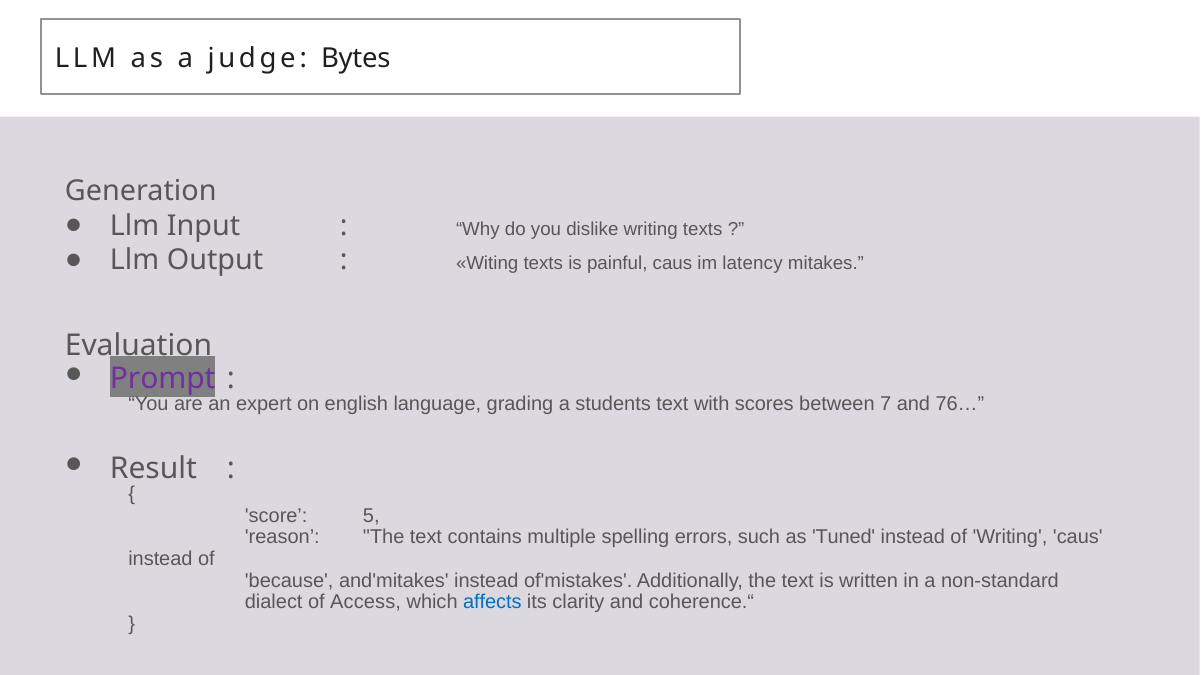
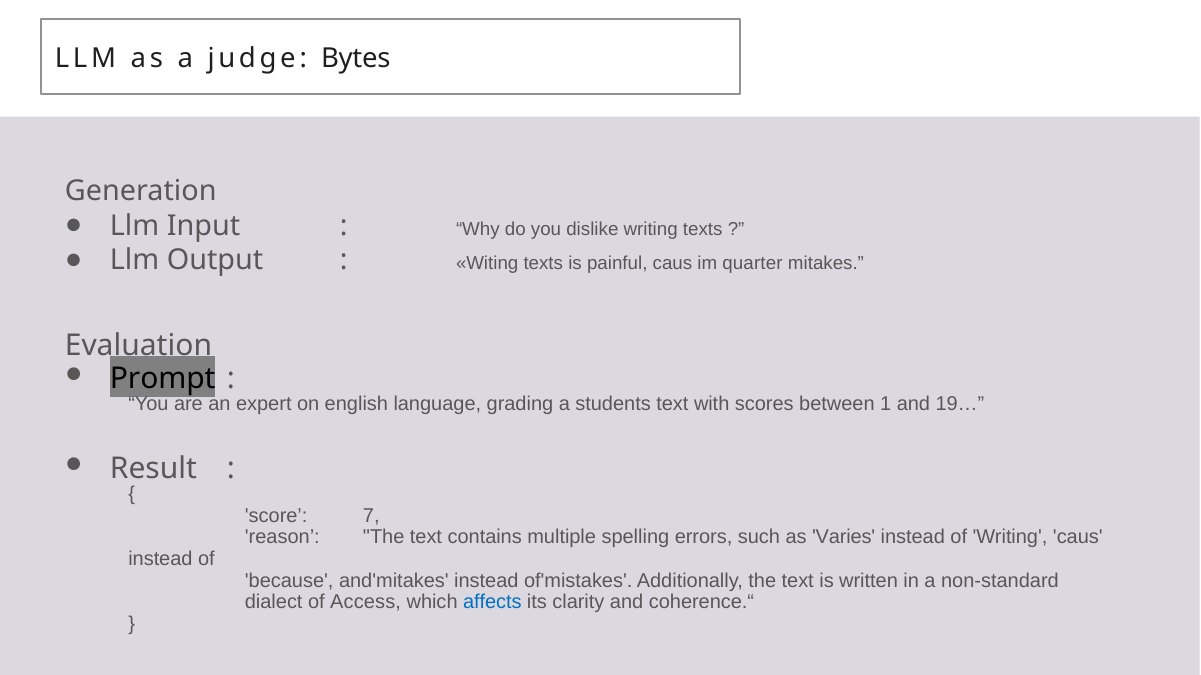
latency: latency -> quarter
Prompt colour: purple -> black
7: 7 -> 1
76…: 76… -> 19…
5: 5 -> 7
Tuned: Tuned -> Varies
